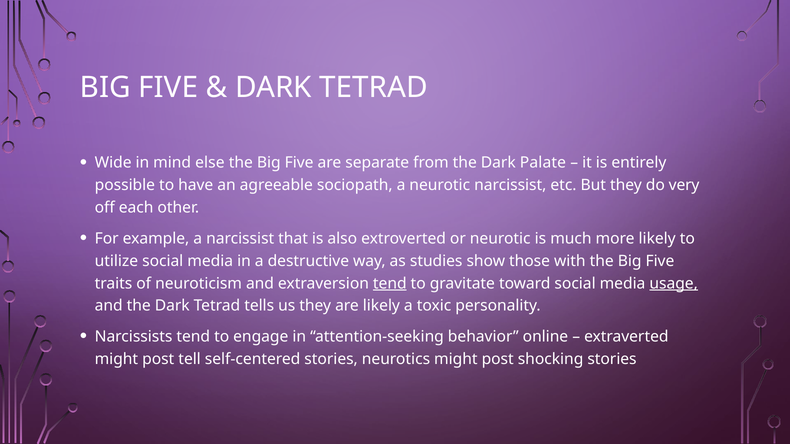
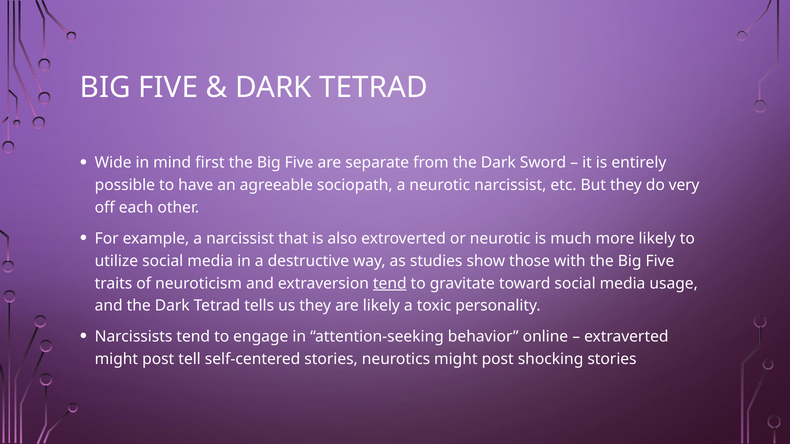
else: else -> first
Palate: Palate -> Sword
usage underline: present -> none
